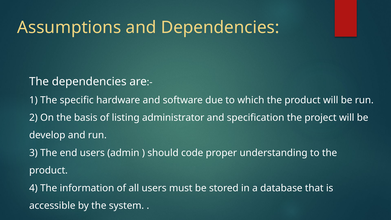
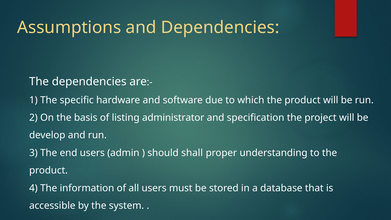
code: code -> shall
